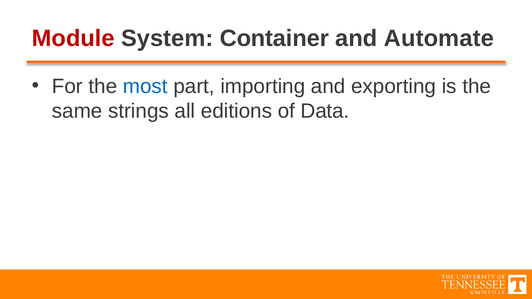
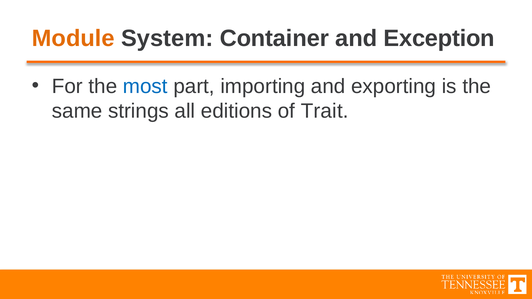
Module colour: red -> orange
Automate: Automate -> Exception
Data: Data -> Trait
